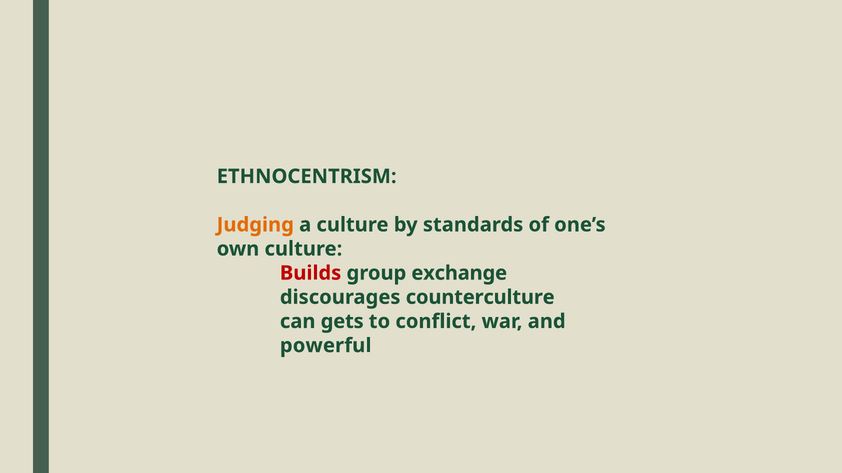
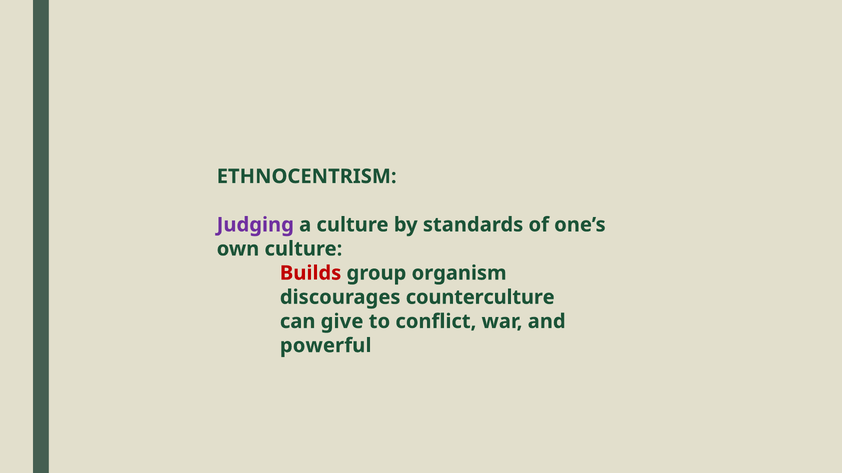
Judging colour: orange -> purple
exchange: exchange -> organism
gets: gets -> give
